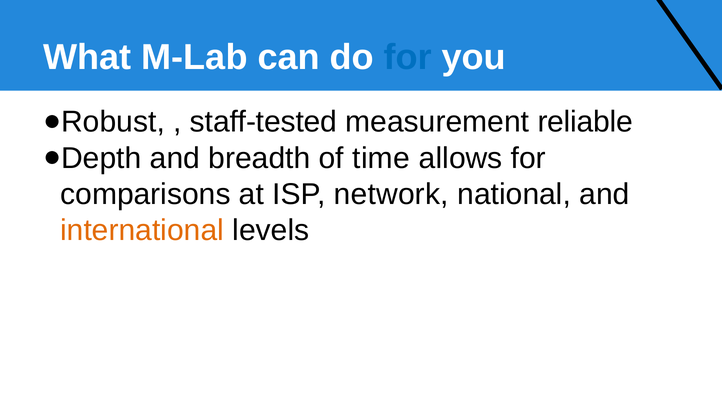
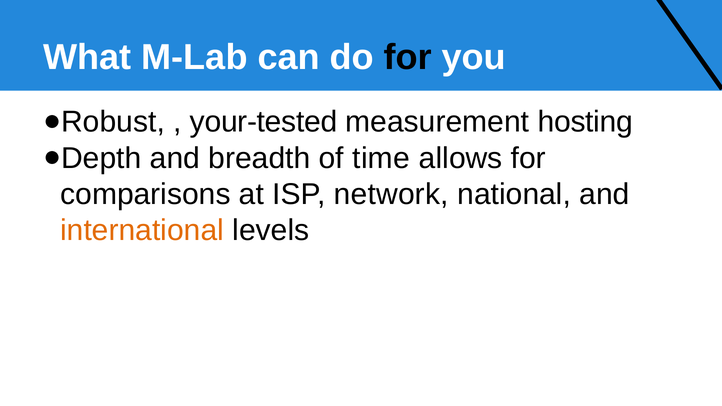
for at (408, 58) colour: blue -> black
staff-tested: staff-tested -> your-tested
reliable: reliable -> hosting
